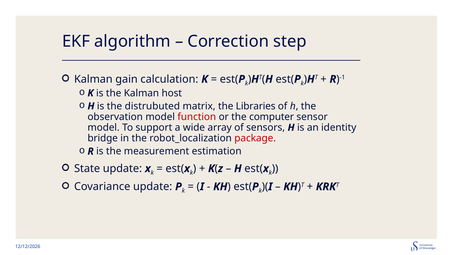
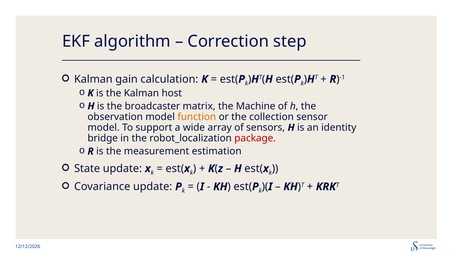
distrubuted: distrubuted -> broadcaster
Libraries: Libraries -> Machine
function colour: red -> orange
computer: computer -> collection
